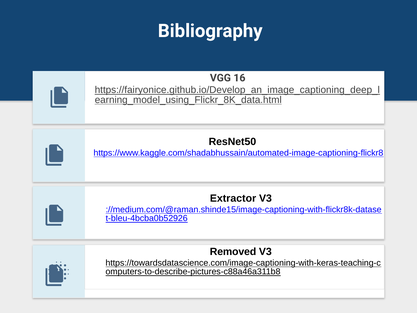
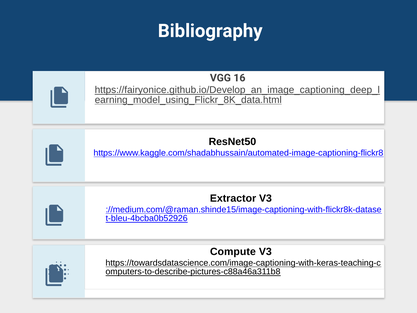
Removed: Removed -> Compute
